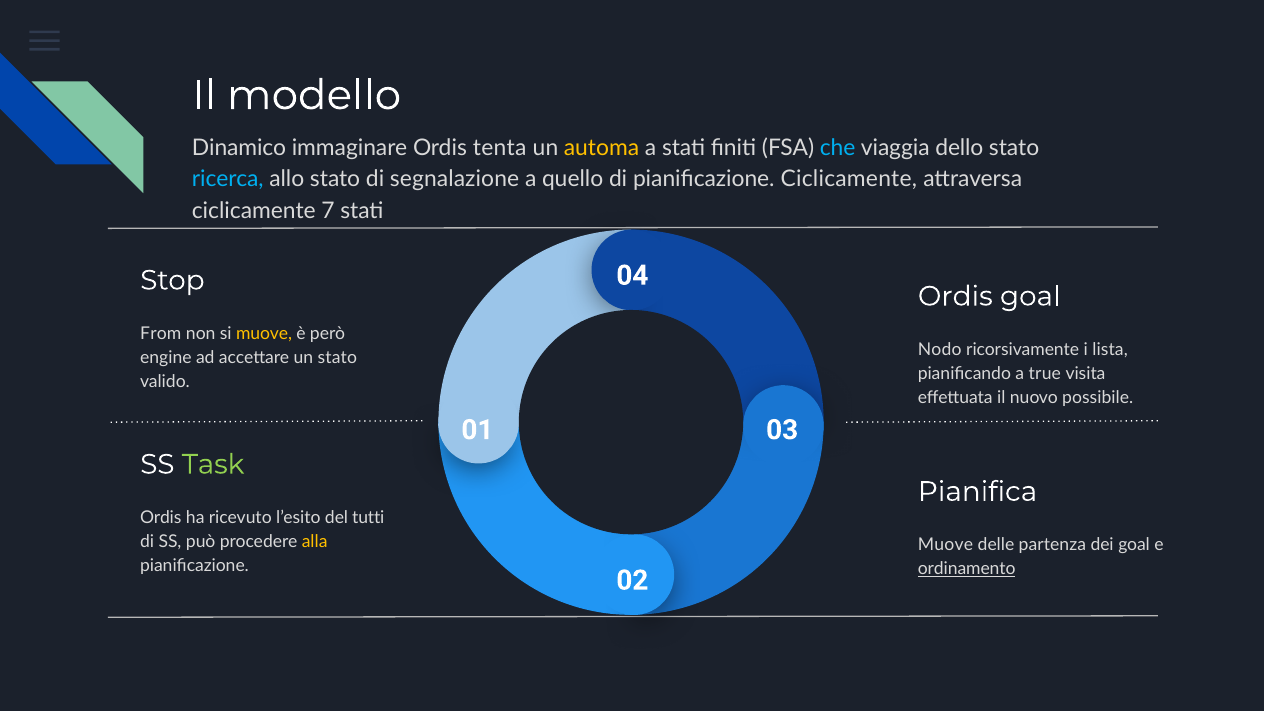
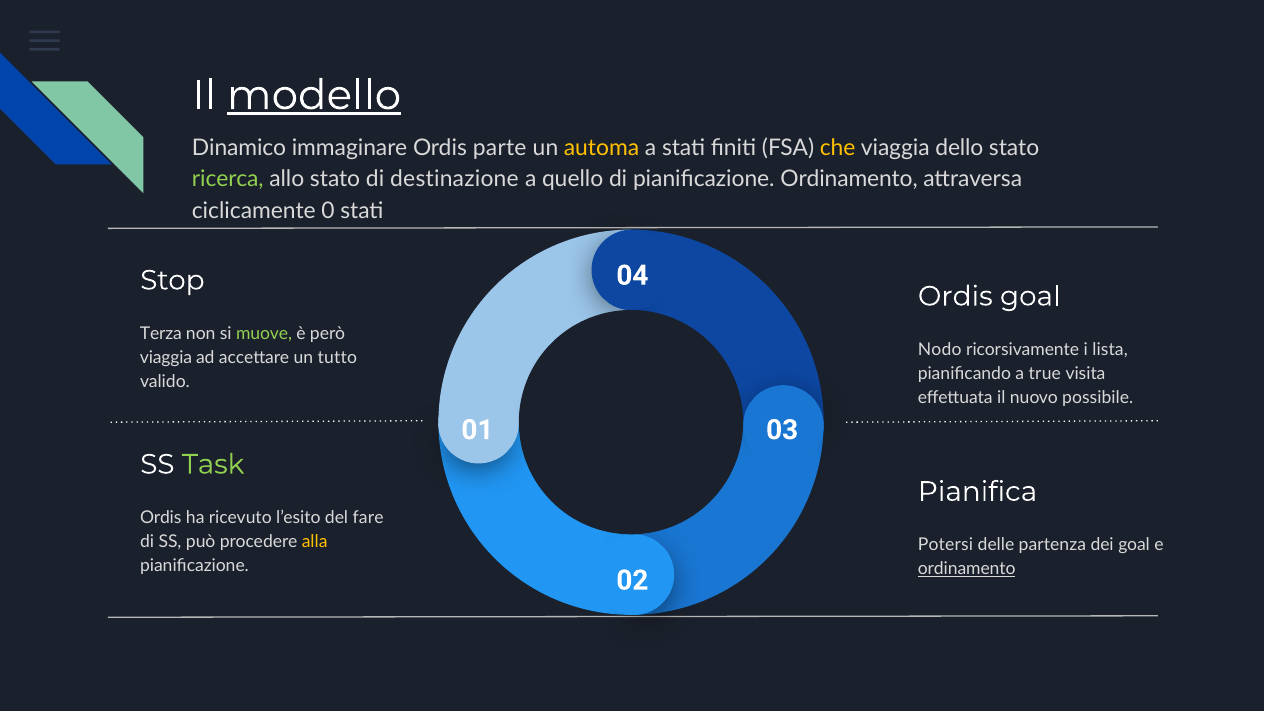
modello underline: none -> present
tenta: tenta -> parte
che colour: light blue -> yellow
ricerca colour: light blue -> light green
segnalazione: segnalazione -> destinazione
pianificazione Ciclicamente: Ciclicamente -> Ordinamento
7: 7 -> 0
From: From -> Terza
muove at (264, 333) colour: yellow -> light green
engine at (166, 358): engine -> viaggia
un stato: stato -> tutto
tutti: tutti -> fare
Muove at (946, 545): Muove -> Potersi
